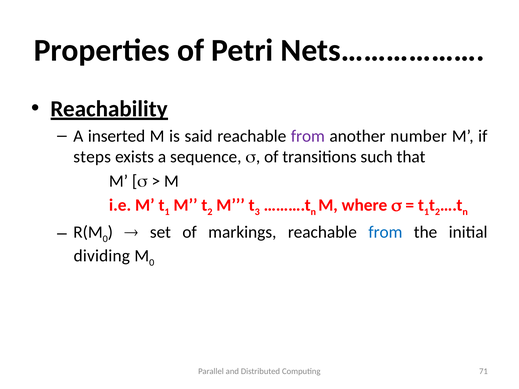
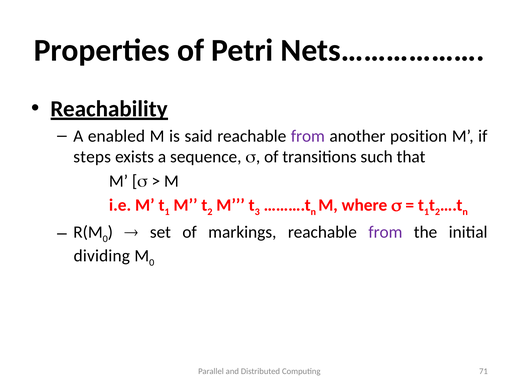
inserted: inserted -> enabled
number: number -> position
from at (385, 232) colour: blue -> purple
